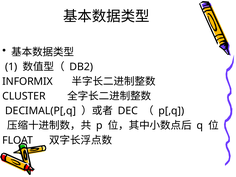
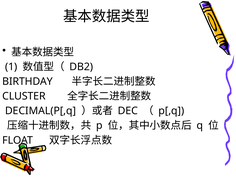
INFORMIX: INFORMIX -> BIRTHDAY
